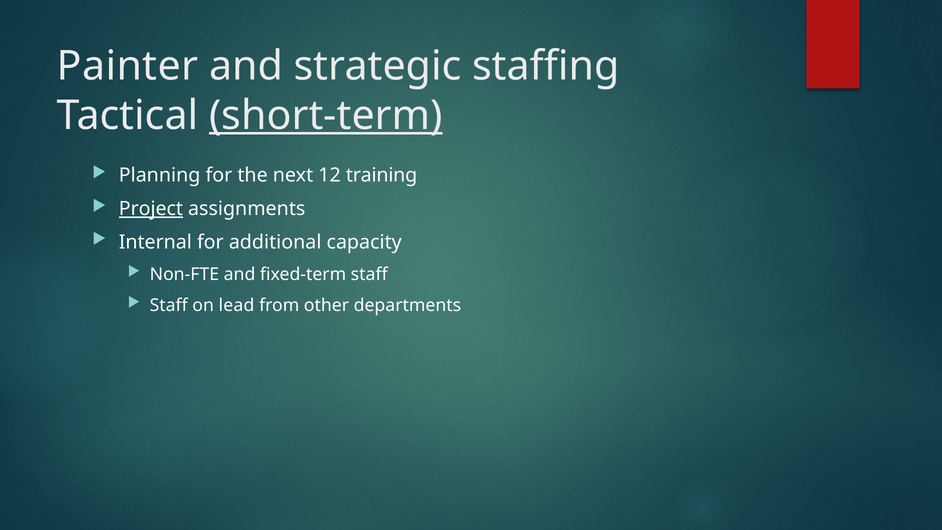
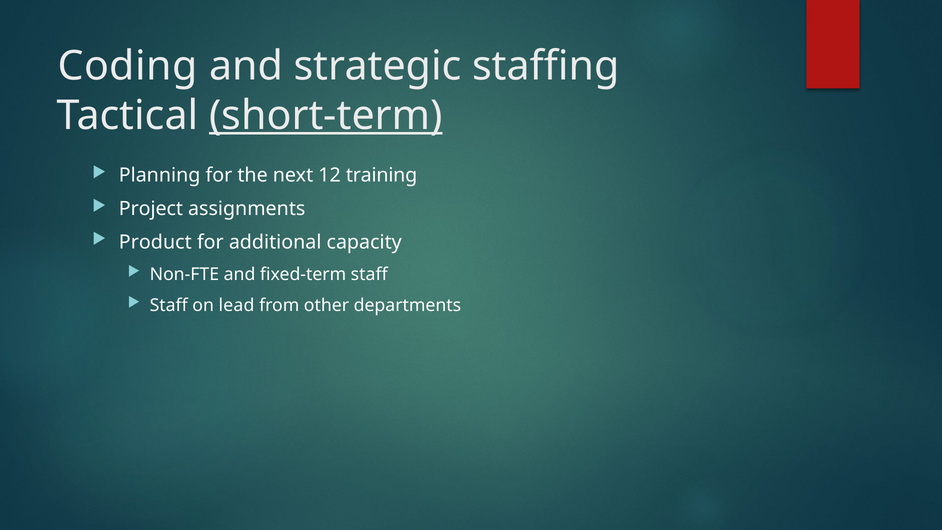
Painter: Painter -> Coding
Project underline: present -> none
Internal: Internal -> Product
